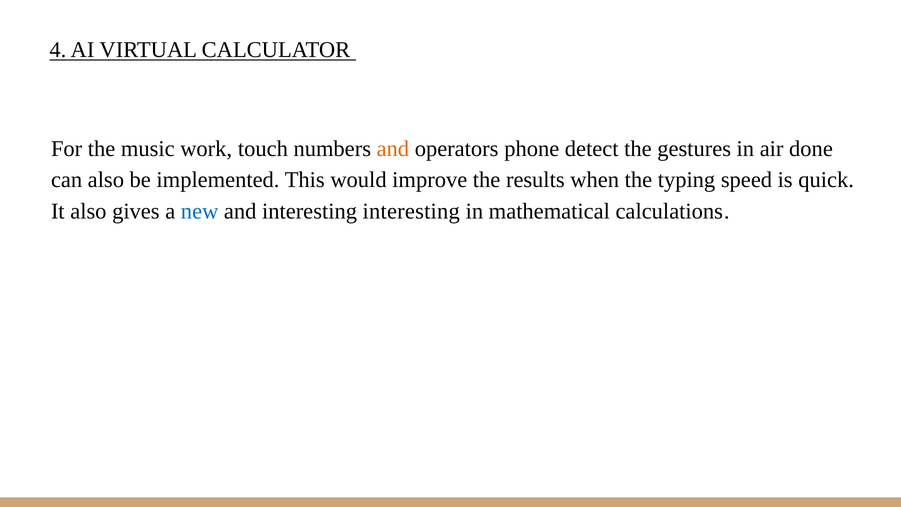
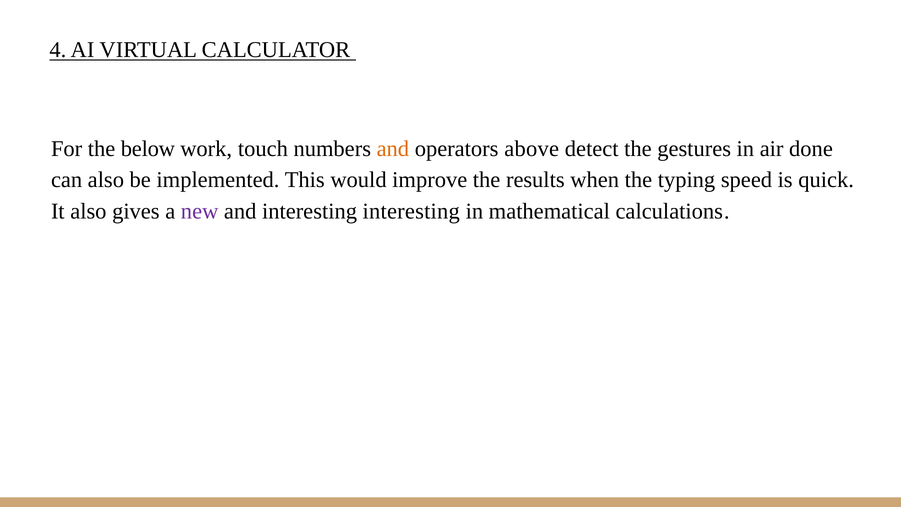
music: music -> below
phone: phone -> above
new colour: blue -> purple
